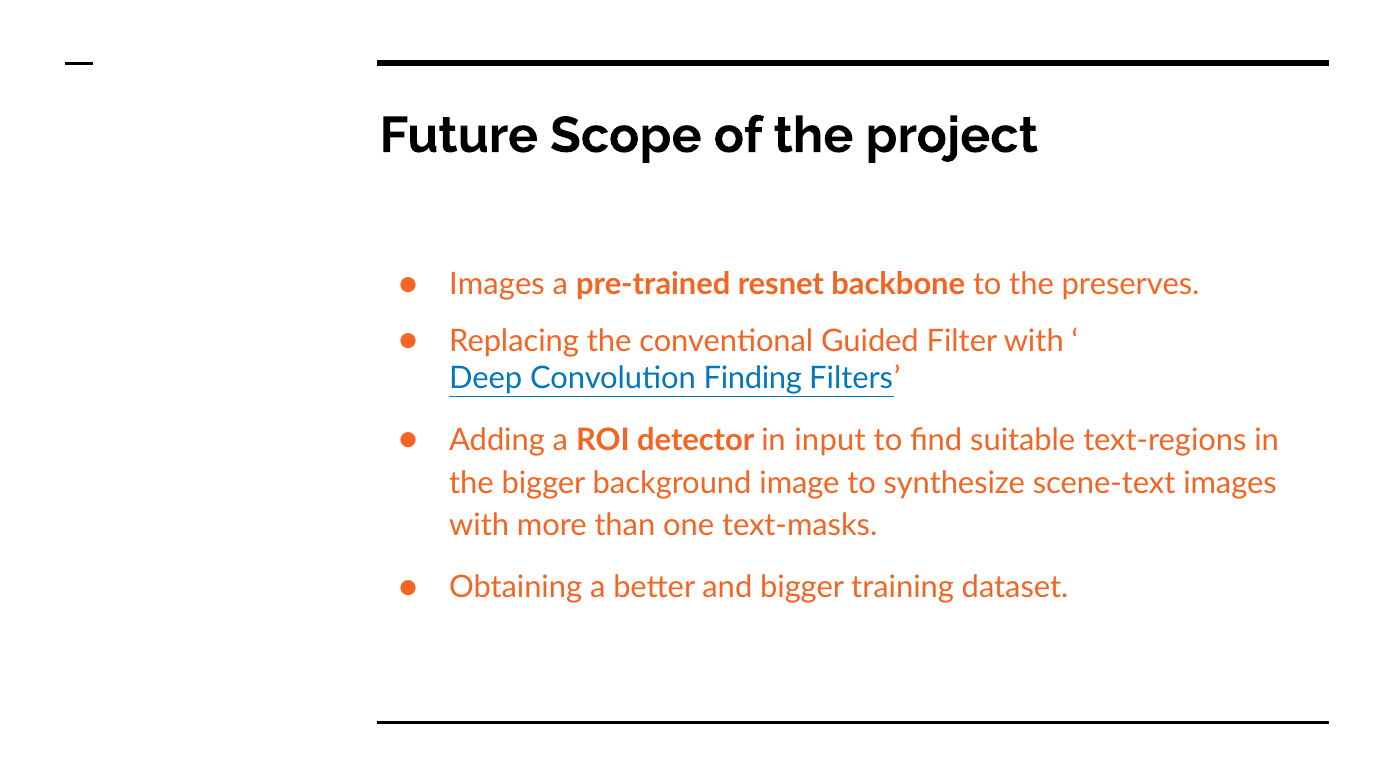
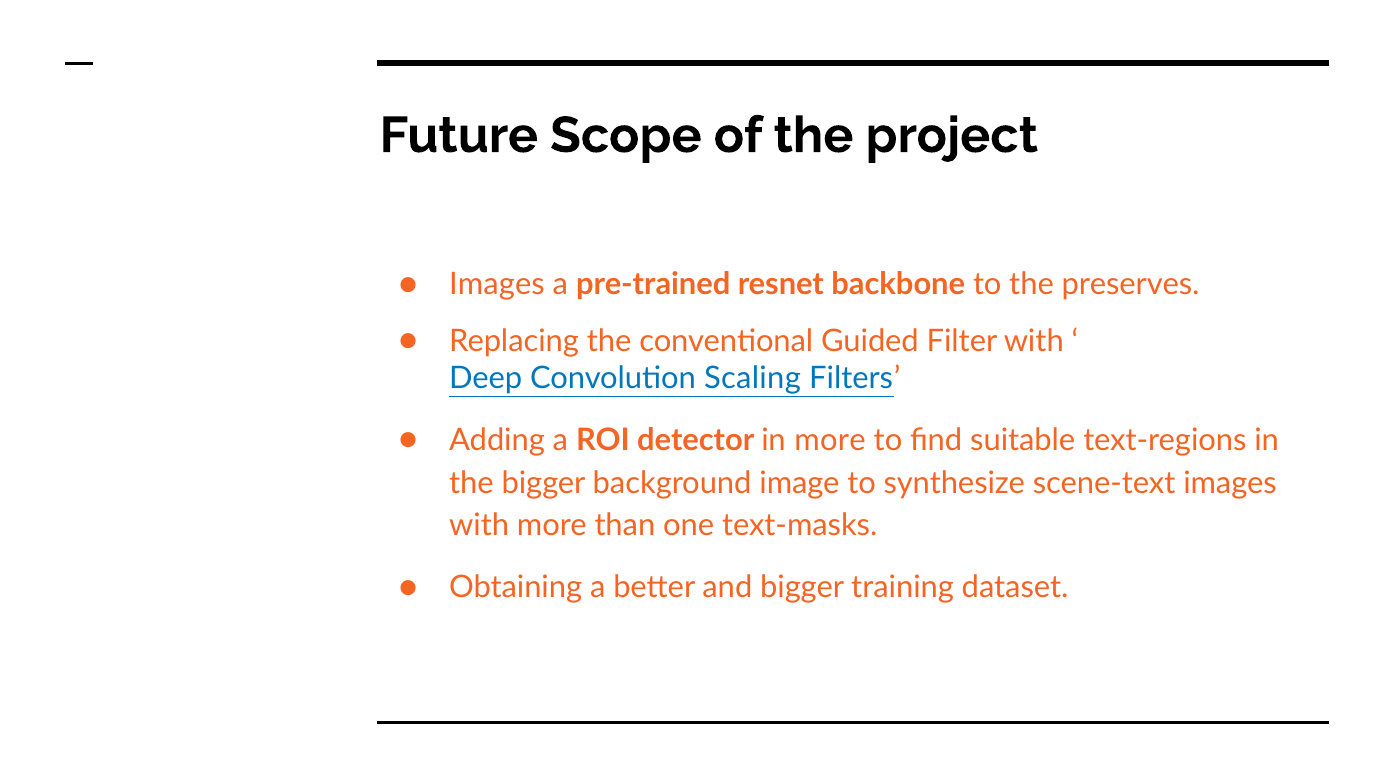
Finding: Finding -> Scaling
in input: input -> more
